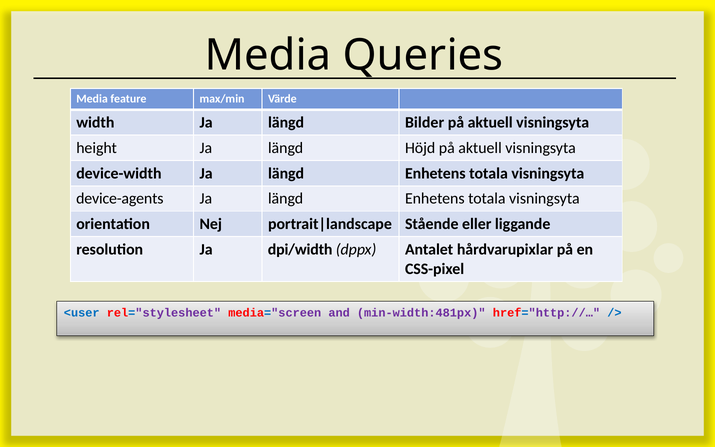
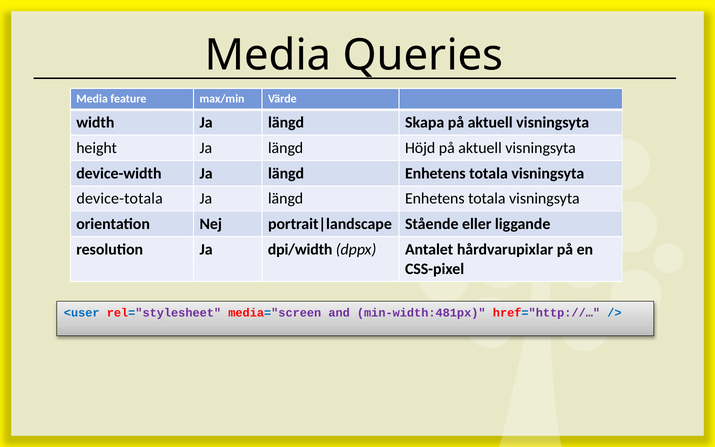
Bilder: Bilder -> Skapa
device-agents: device-agents -> device-totala
